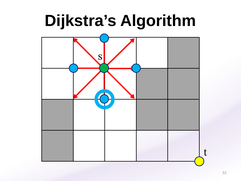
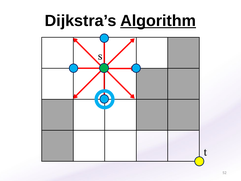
Algorithm underline: none -> present
